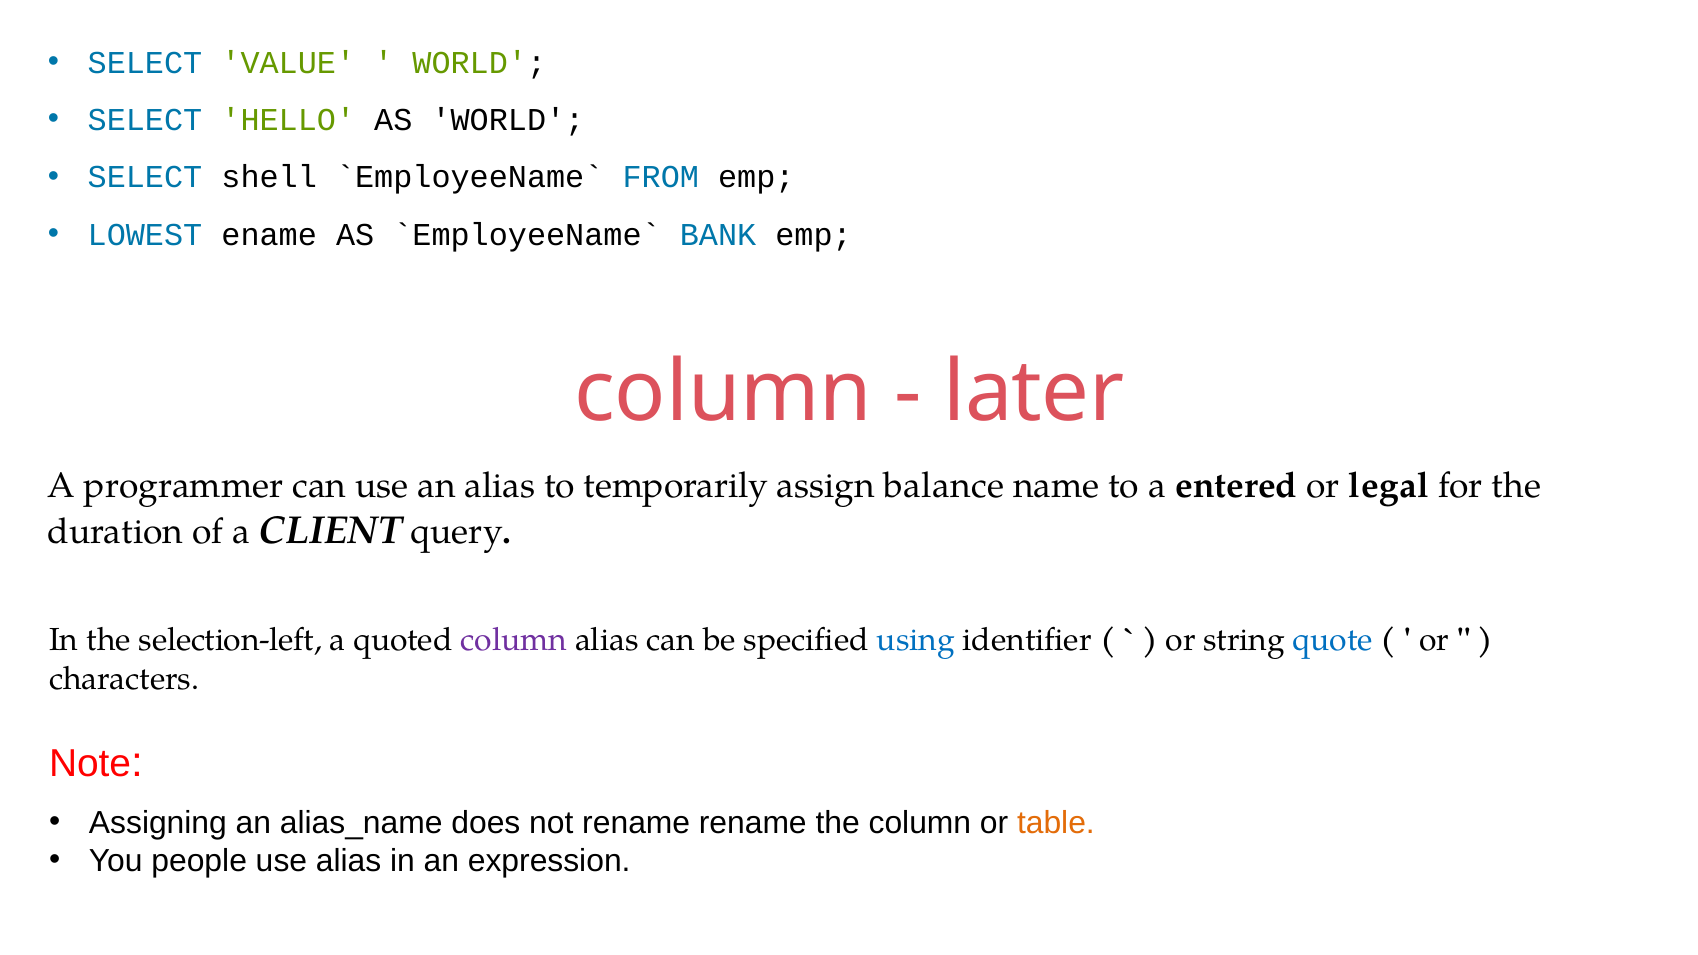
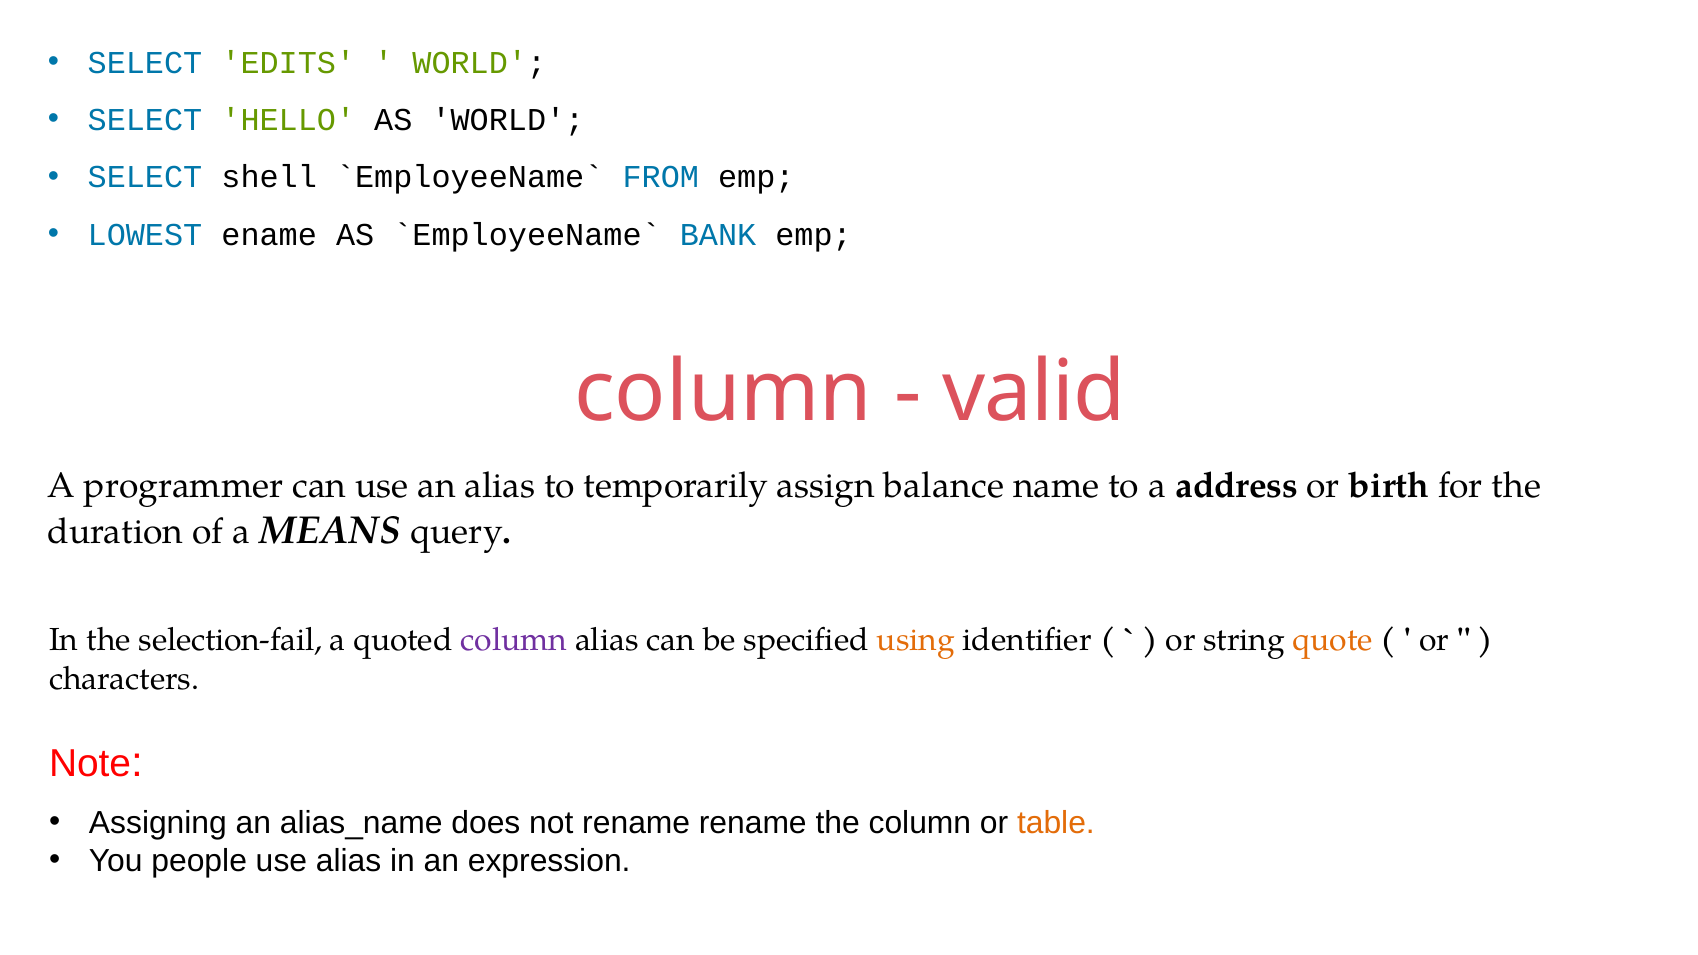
VALUE: VALUE -> EDITS
later: later -> valid
entered: entered -> address
legal: legal -> birth
CLIENT: CLIENT -> MEANS
selection-left: selection-left -> selection-fail
using colour: blue -> orange
quote colour: blue -> orange
